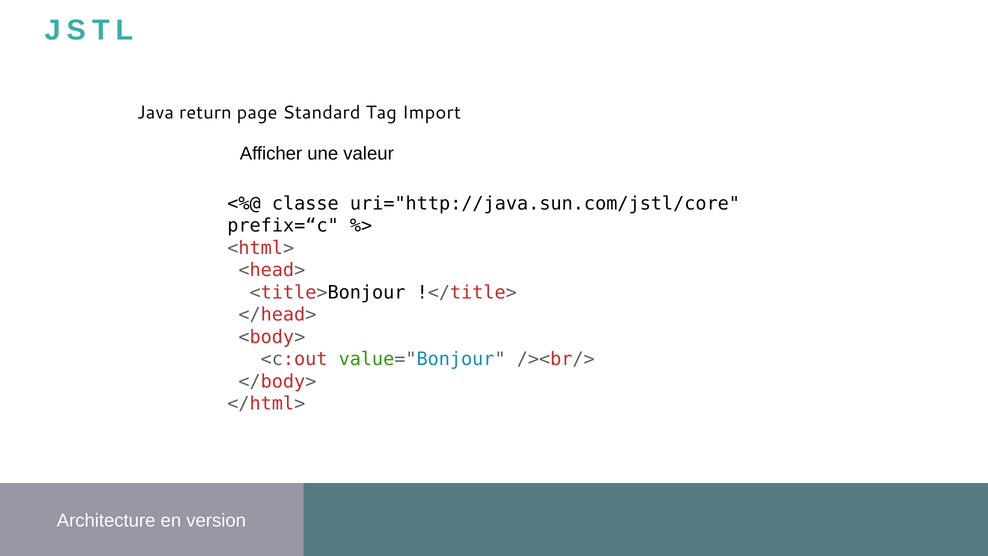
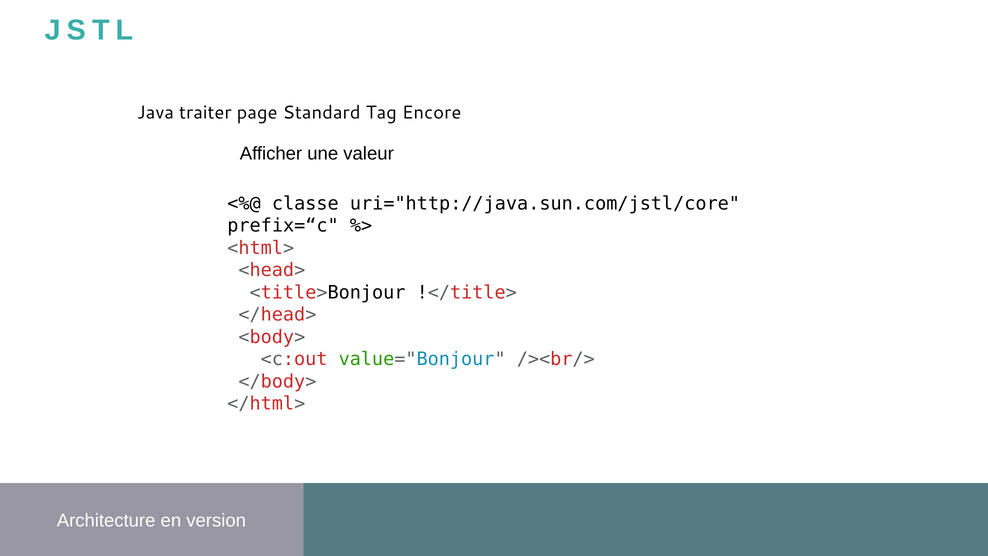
return: return -> traiter
Import: Import -> Encore
